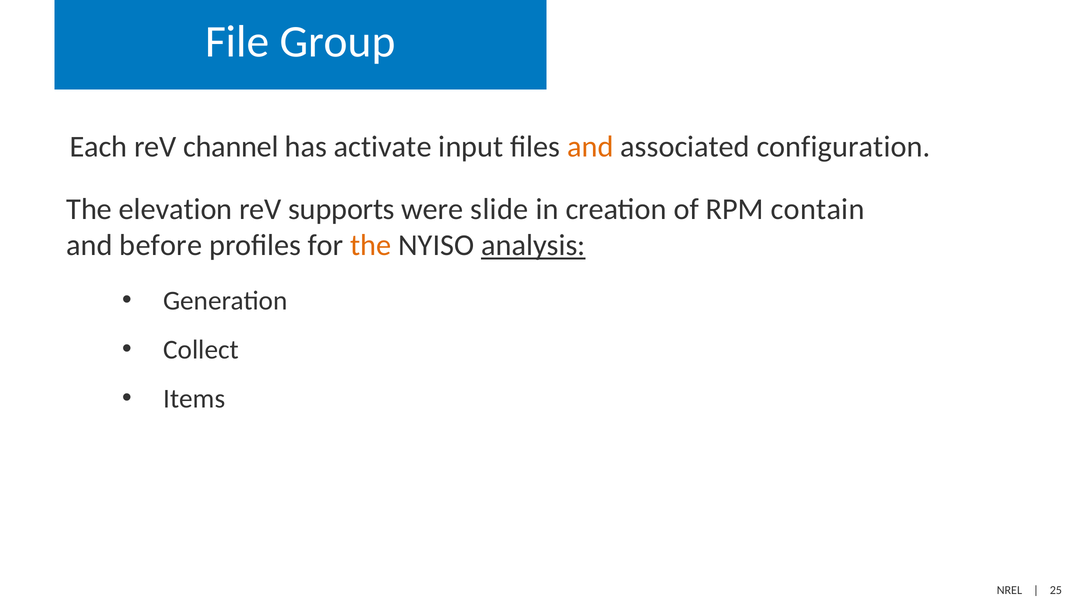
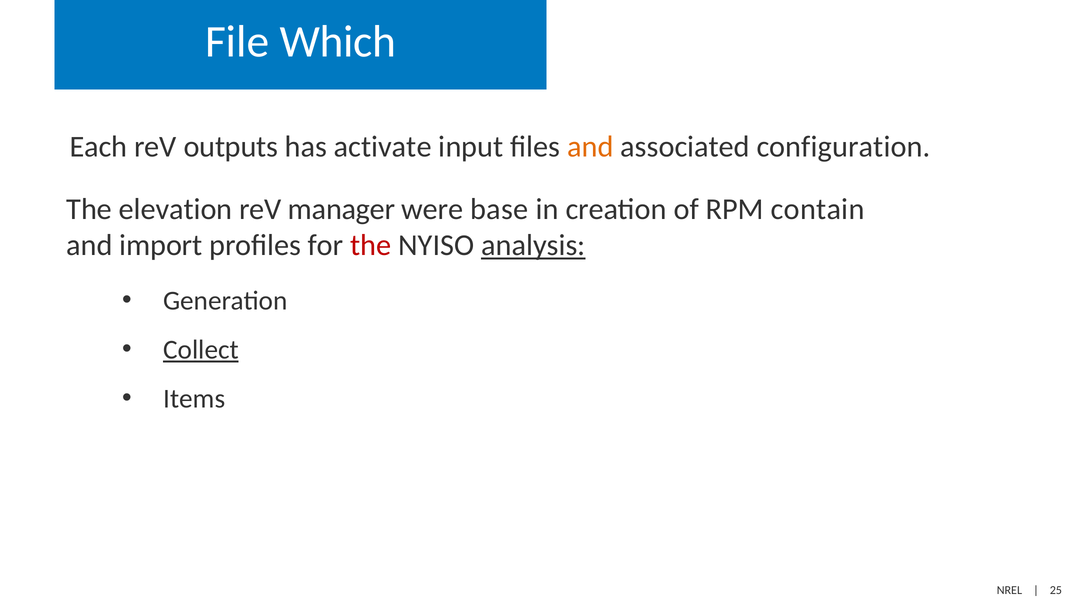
Group: Group -> Which
channel: channel -> outputs
supports: supports -> manager
slide: slide -> base
before: before -> import
the at (371, 246) colour: orange -> red
Collect underline: none -> present
